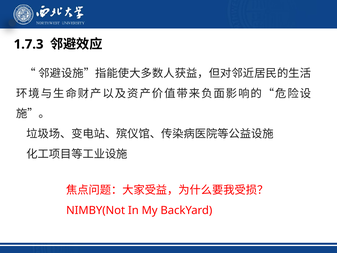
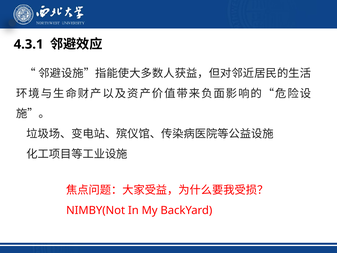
1.7.3: 1.7.3 -> 4.3.1
